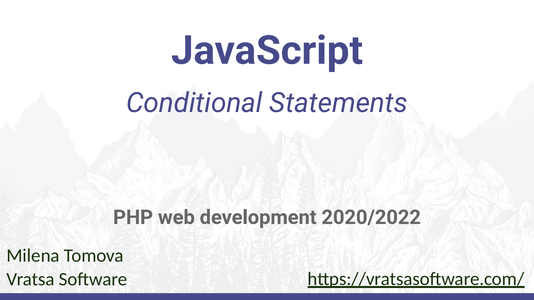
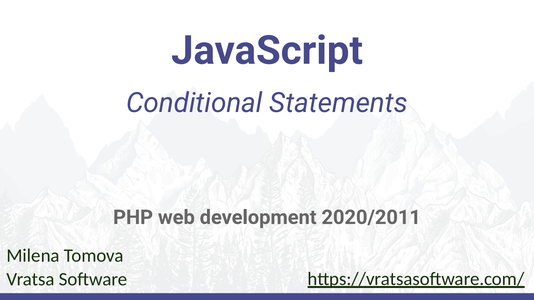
2020/2022: 2020/2022 -> 2020/2011
